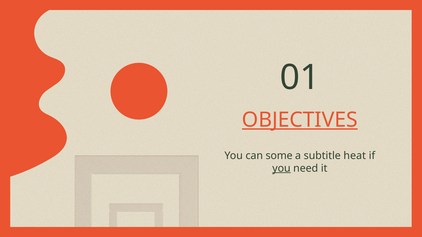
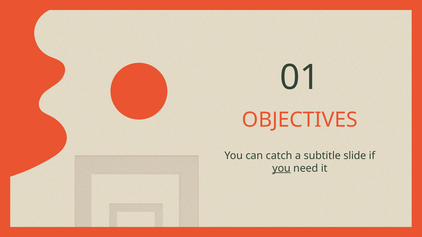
OBJECTIVES underline: present -> none
some: some -> catch
heat: heat -> slide
